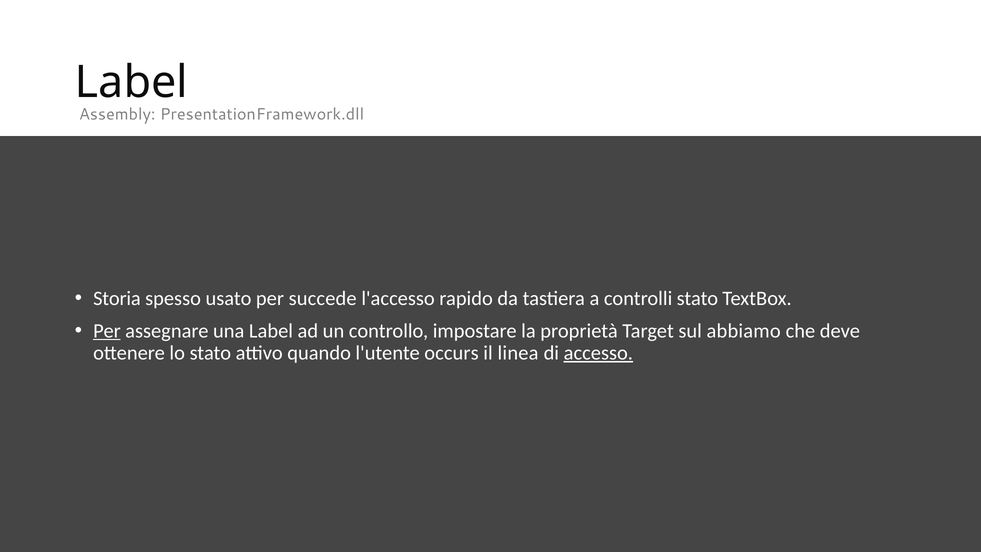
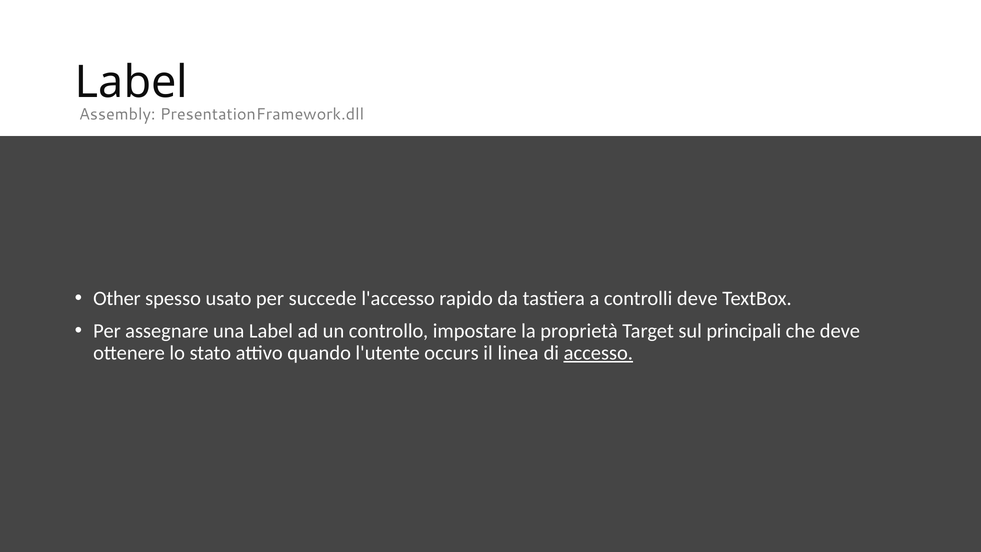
Storia: Storia -> Other
controlli stato: stato -> deve
Per at (107, 331) underline: present -> none
abbiamo: abbiamo -> principali
